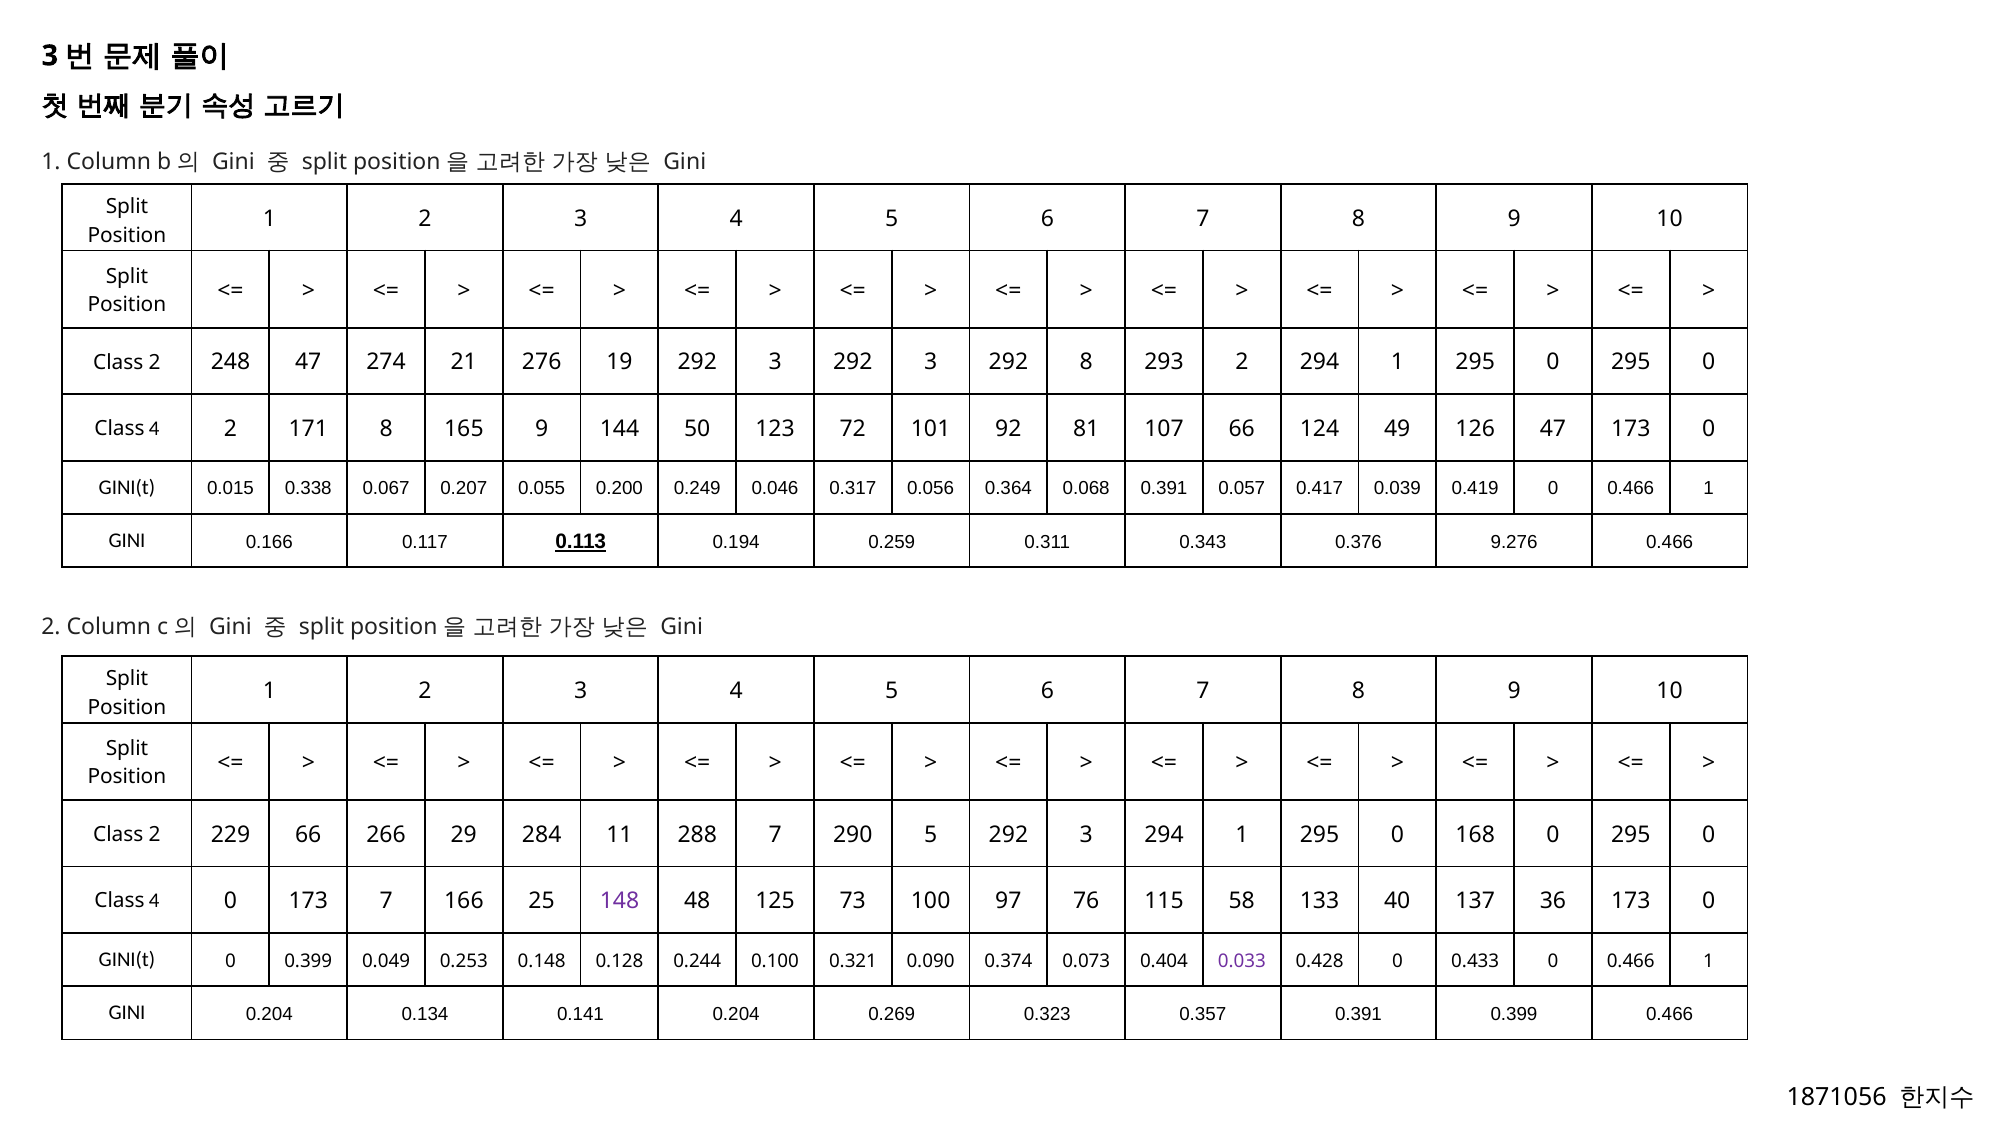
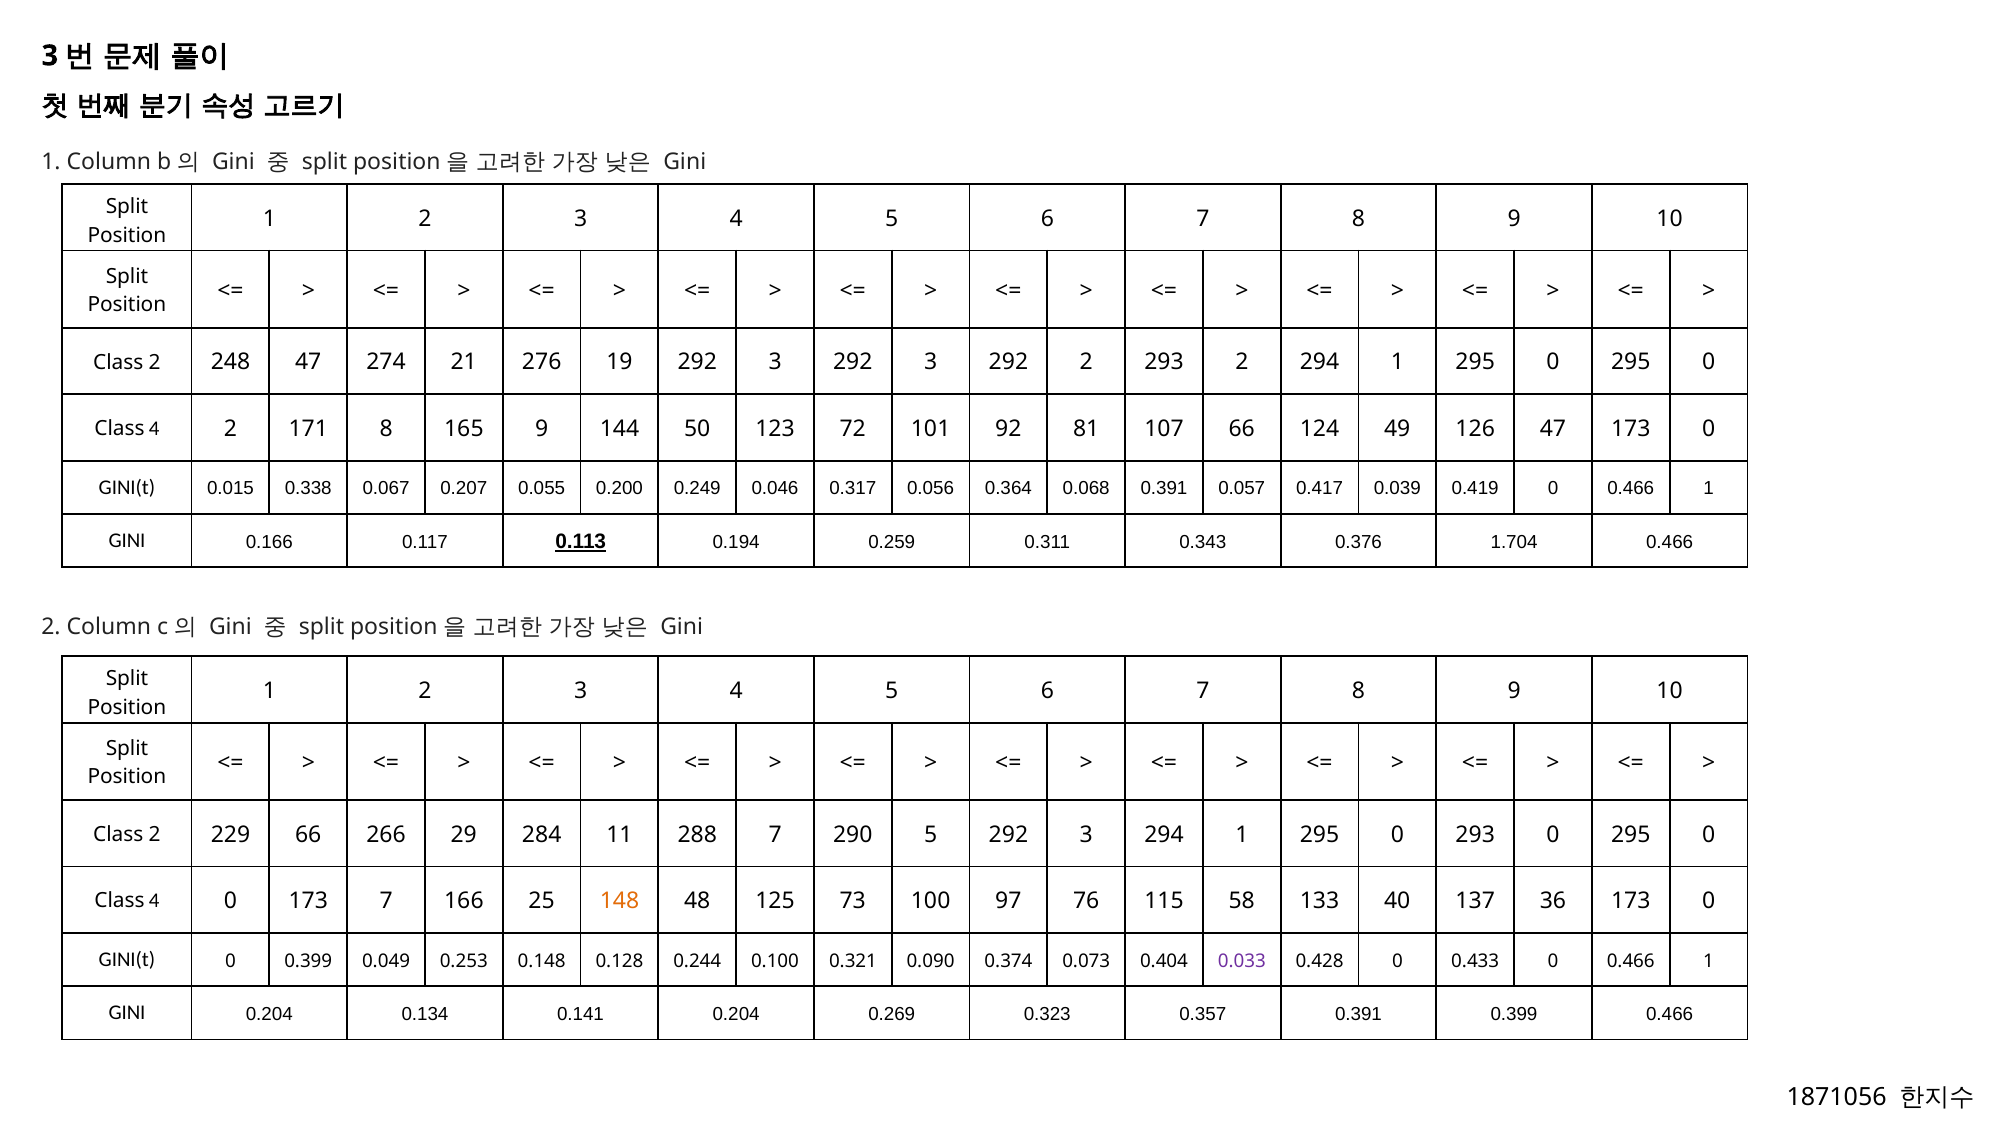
292 8: 8 -> 2
9.276: 9.276 -> 1.704
0 168: 168 -> 293
148 colour: purple -> orange
